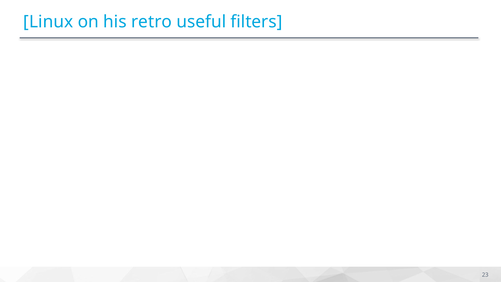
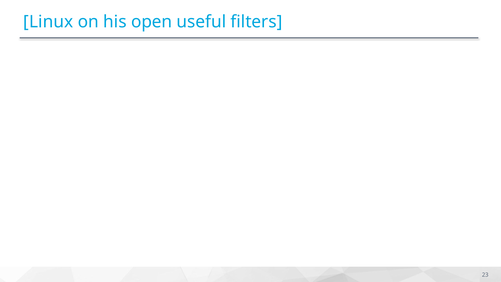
retro: retro -> open
